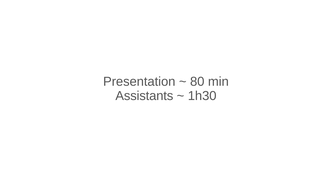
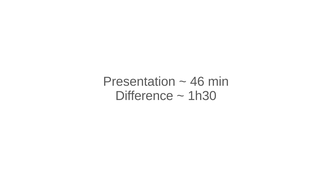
80: 80 -> 46
Assistants: Assistants -> Difference
